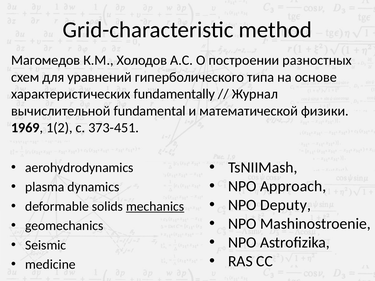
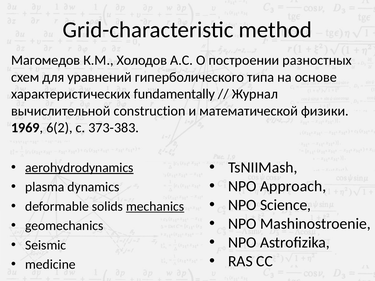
fundamental: fundamental -> construction
1(2: 1(2 -> 6(2
373-451: 373-451 -> 373-383
aerohydrodynamics underline: none -> present
Deputy: Deputy -> Science
